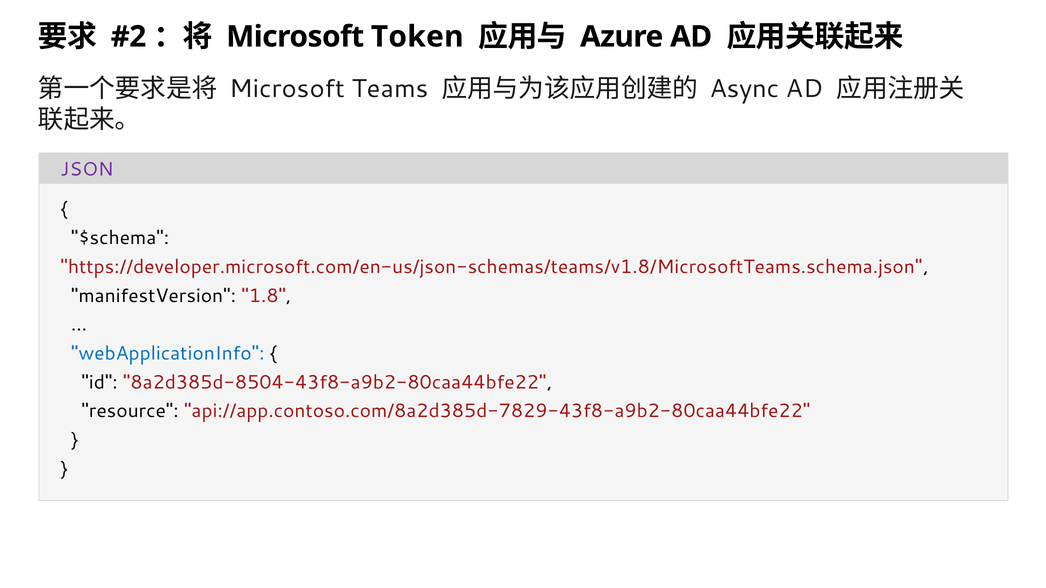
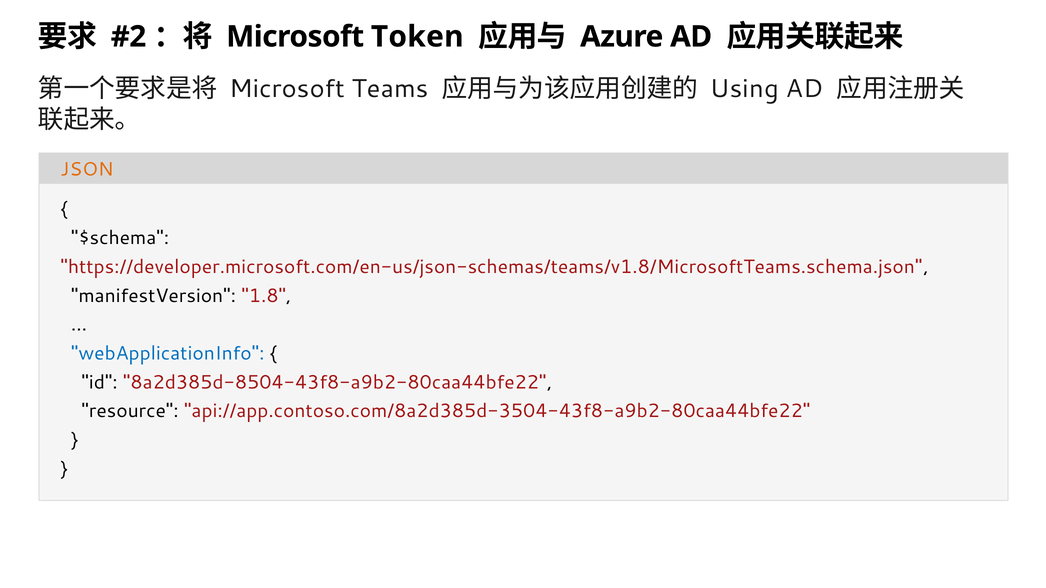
Async: Async -> Using
JSON colour: purple -> orange
api://app.contoso.com/8a2d385d-7829-43f8-a9b2-80caa44bfe22: api://app.contoso.com/8a2d385d-7829-43f8-a9b2-80caa44bfe22 -> api://app.contoso.com/8a2d385d-3504-43f8-a9b2-80caa44bfe22
